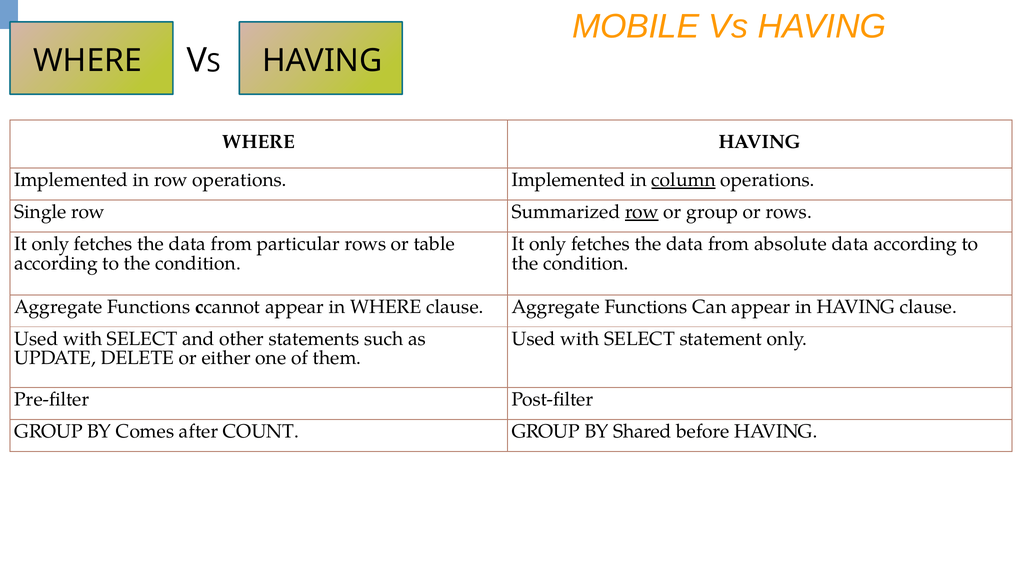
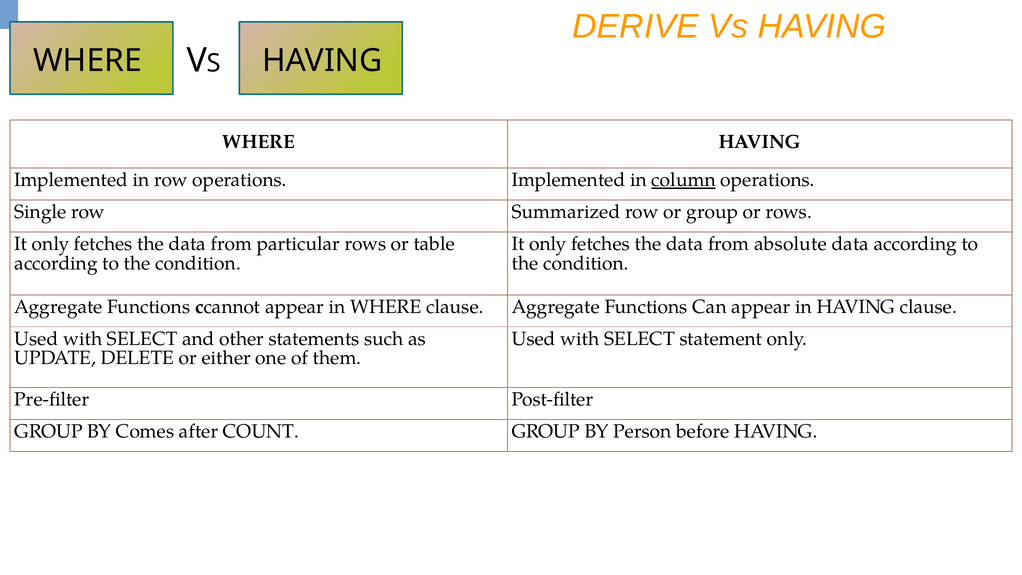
MOBILE: MOBILE -> DERIVE
row at (642, 212) underline: present -> none
Shared: Shared -> Person
